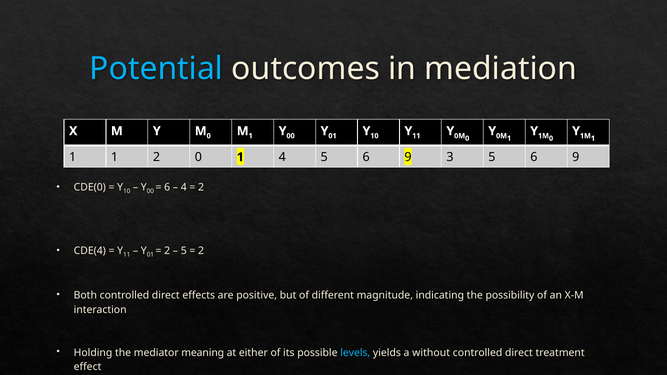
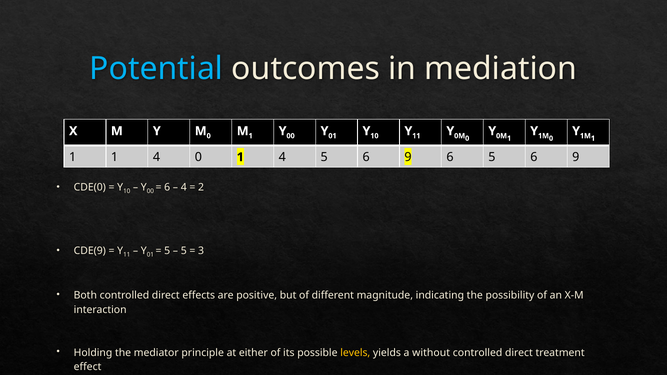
1 1 2: 2 -> 4
9 3: 3 -> 6
CDE(4: CDE(4 -> CDE(9
2 at (167, 251): 2 -> 5
2 at (201, 251): 2 -> 3
meaning: meaning -> principle
levels colour: light blue -> yellow
